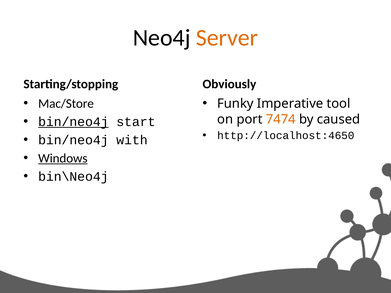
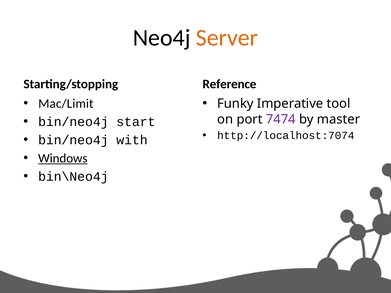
Obviously: Obviously -> Reference
Mac/Store: Mac/Store -> Mac/Limit
bin/neo4j at (73, 122) underline: present -> none
7474 colour: orange -> purple
caused: caused -> master
http://localhost:4650: http://localhost:4650 -> http://localhost:7074
